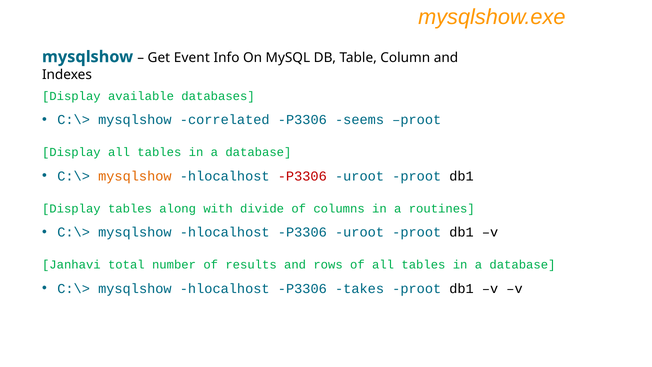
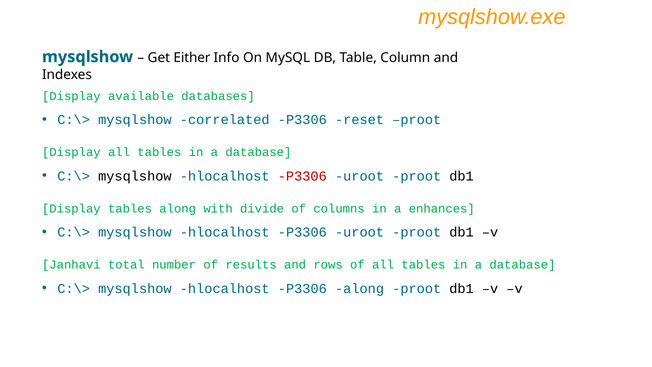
Event: Event -> Either
seems: seems -> reset
mysqlshow at (135, 176) colour: orange -> black
routines: routines -> enhances
P3306 takes: takes -> along
